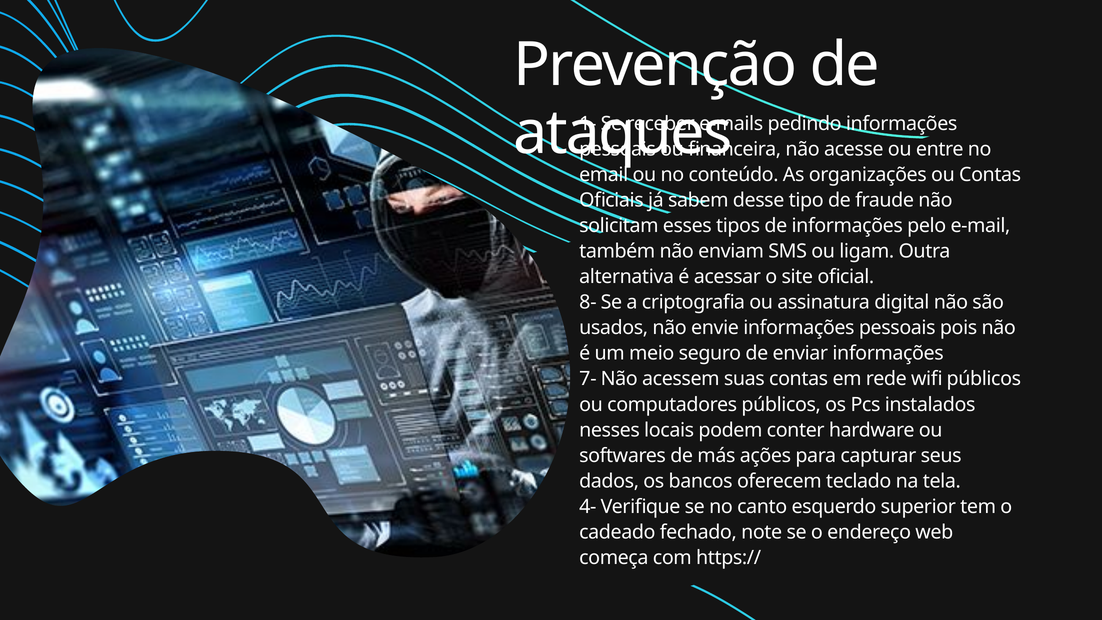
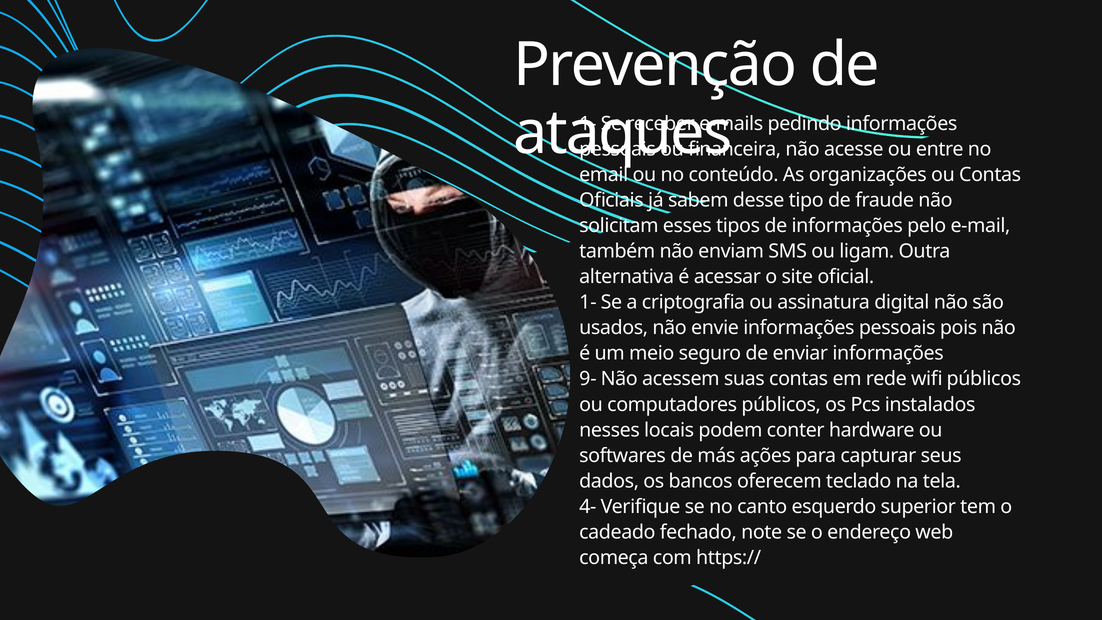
8- at (588, 302): 8- -> 1-
7-: 7- -> 9-
